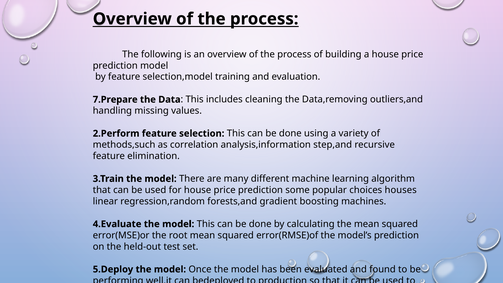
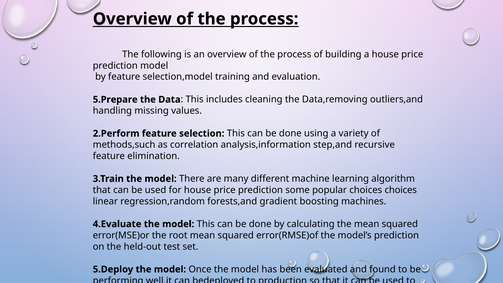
7.Prepare: 7.Prepare -> 5.Prepare
choices houses: houses -> choices
